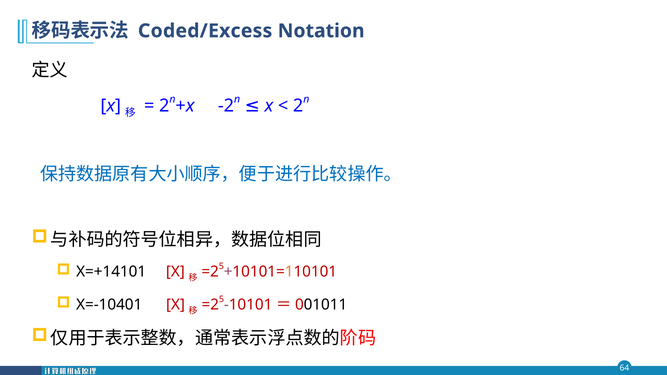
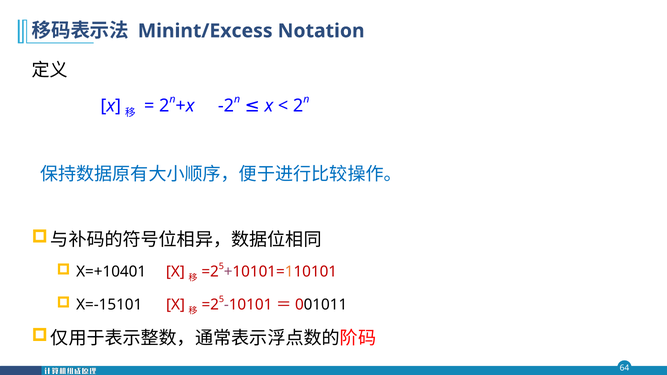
Coded/Excess: Coded/Excess -> Minint/Excess
X=+14101: X=+14101 -> X=+10401
X=-10401: X=-10401 -> X=-15101
